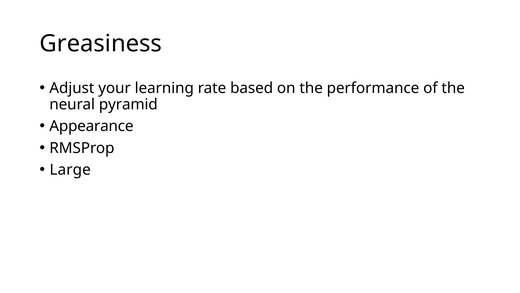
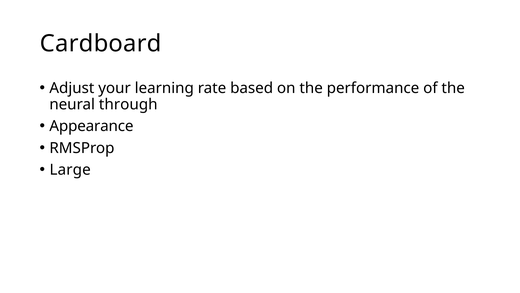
Greasiness: Greasiness -> Cardboard
pyramid: pyramid -> through
